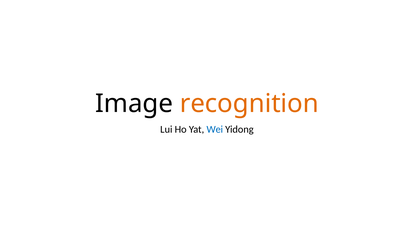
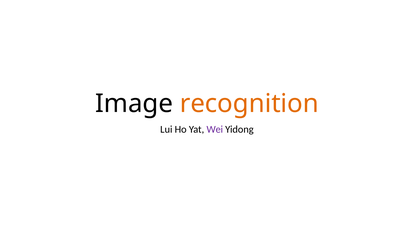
Wei colour: blue -> purple
